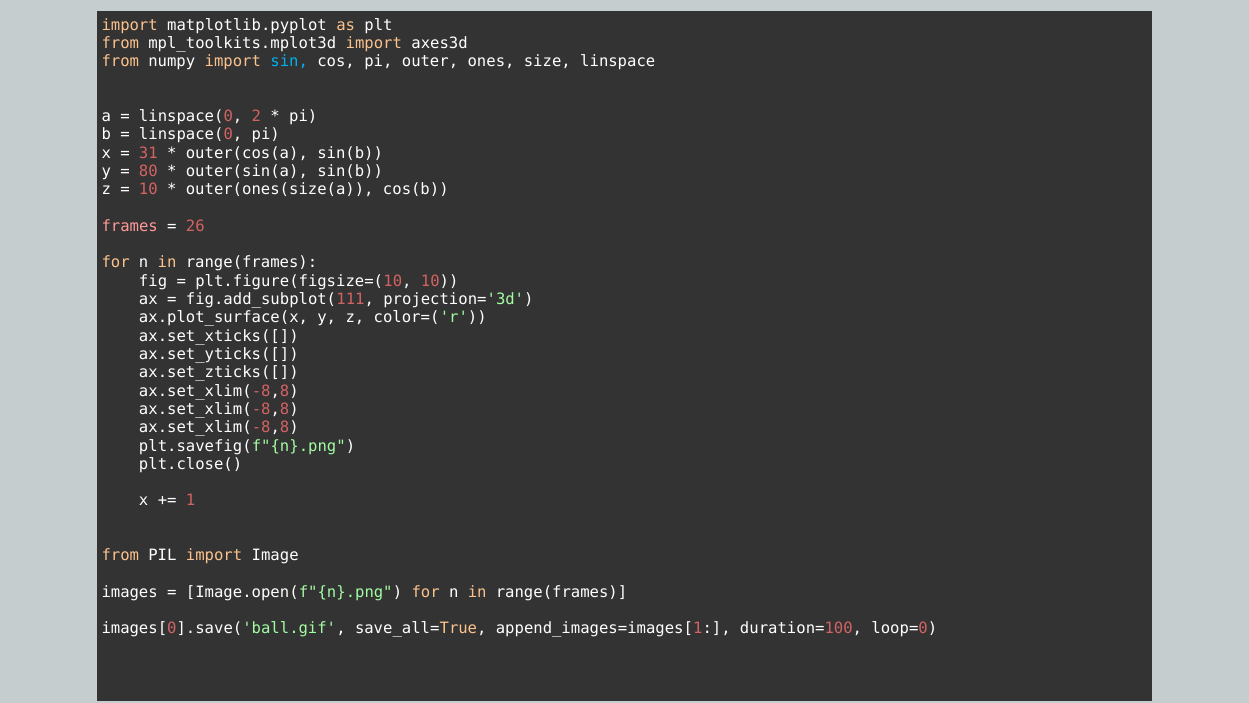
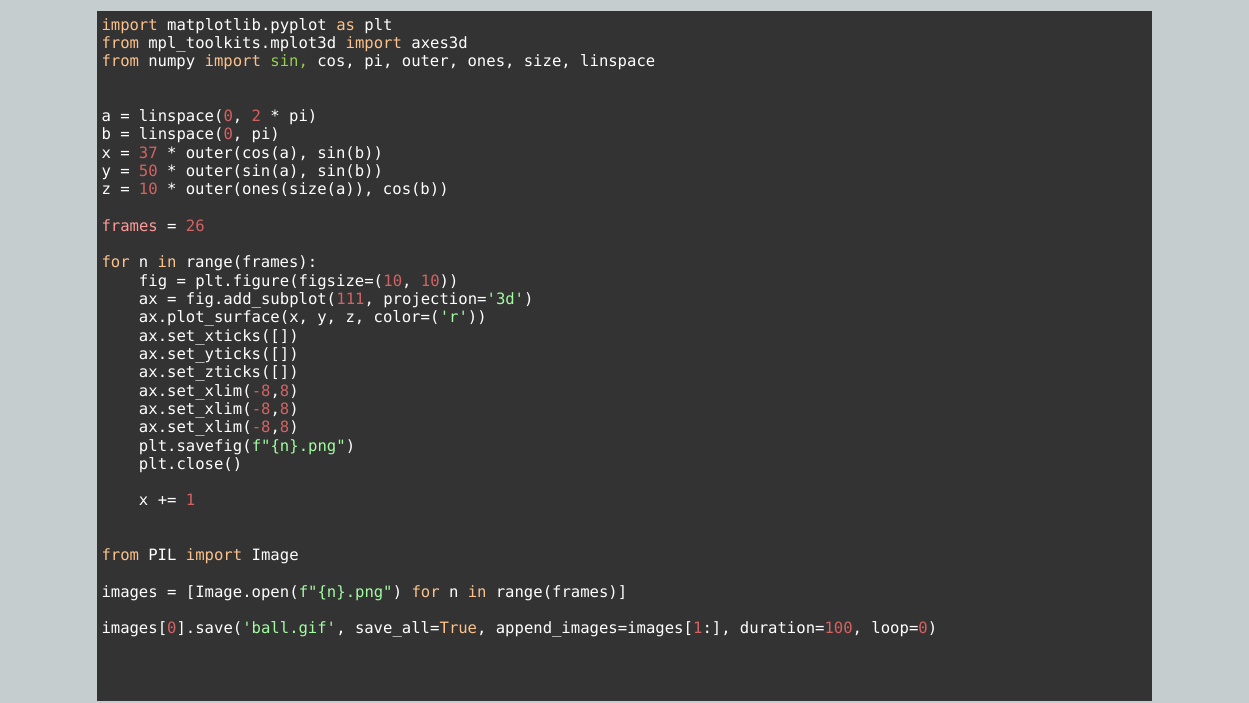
sin colour: light blue -> light green
31: 31 -> 37
80: 80 -> 50
